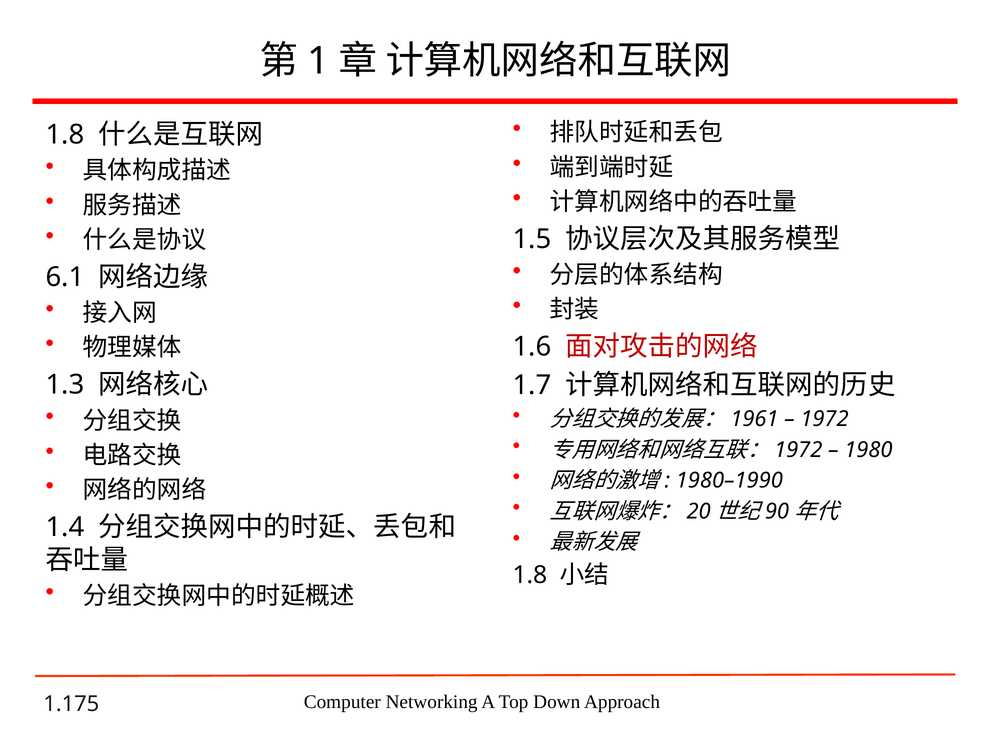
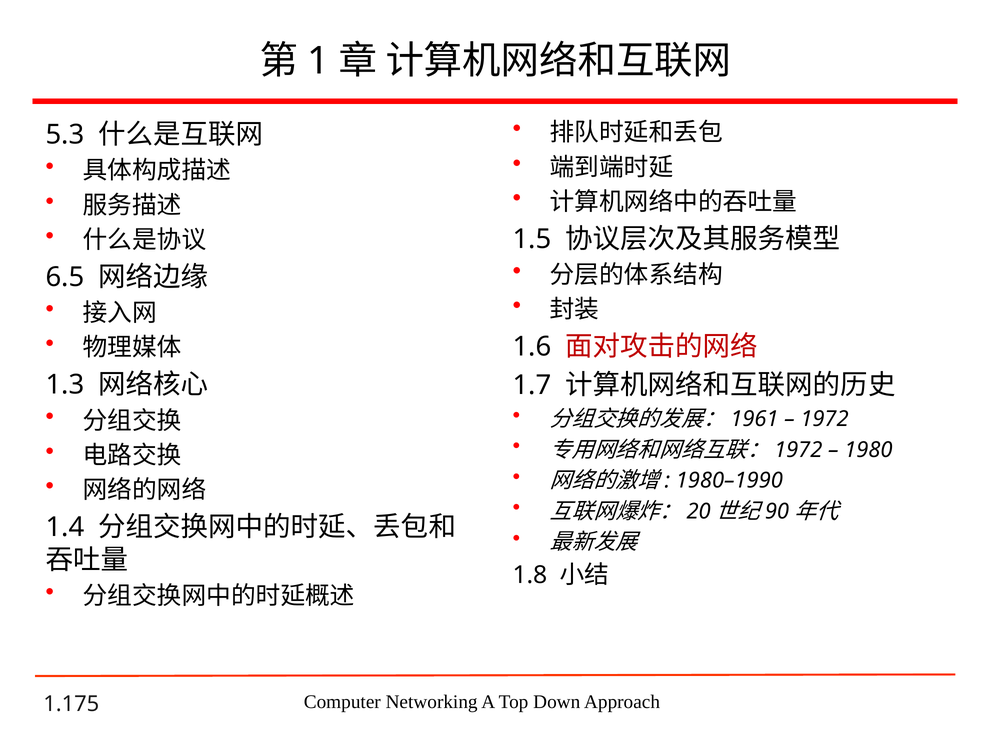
1.8 at (65, 135): 1.8 -> 5.3
6.1: 6.1 -> 6.5
